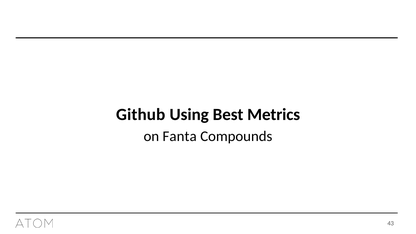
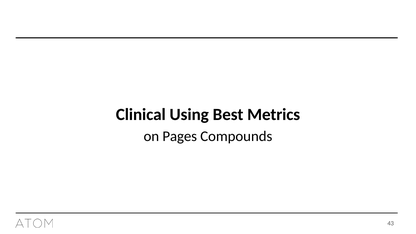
Github: Github -> Clinical
Fanta: Fanta -> Pages
